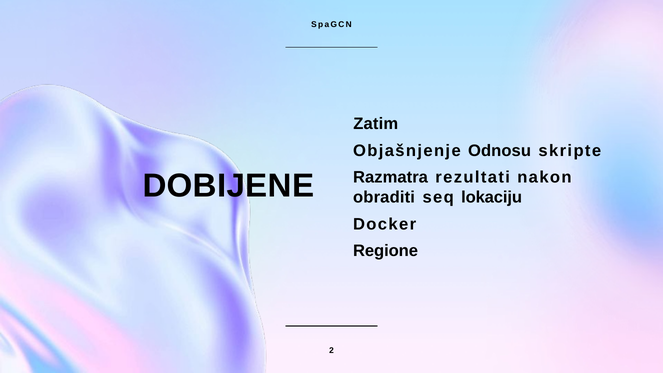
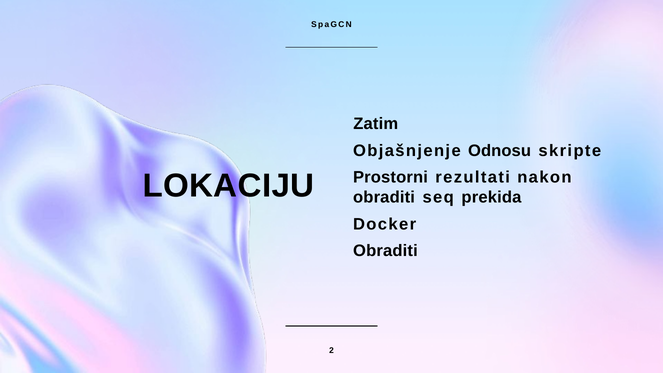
Razmatra: Razmatra -> Prostorni
DOBIJENE: DOBIJENE -> LOKACIJU
lokaciju: lokaciju -> prekida
Regione at (386, 251): Regione -> Obraditi
